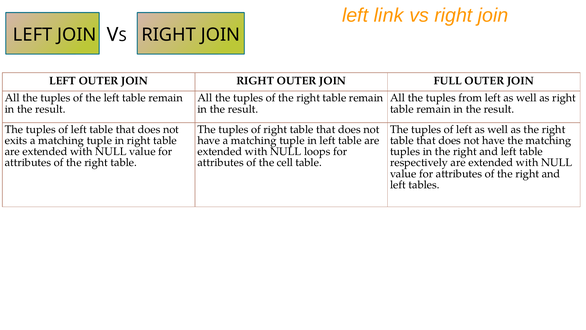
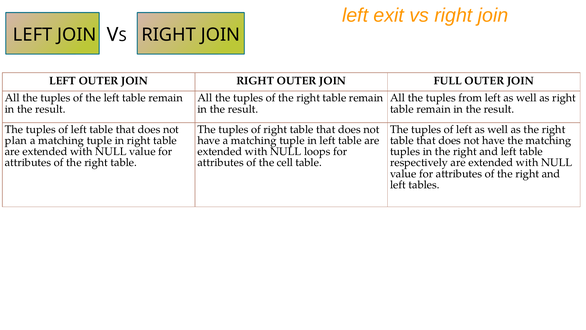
link: link -> exit
exits: exits -> plan
